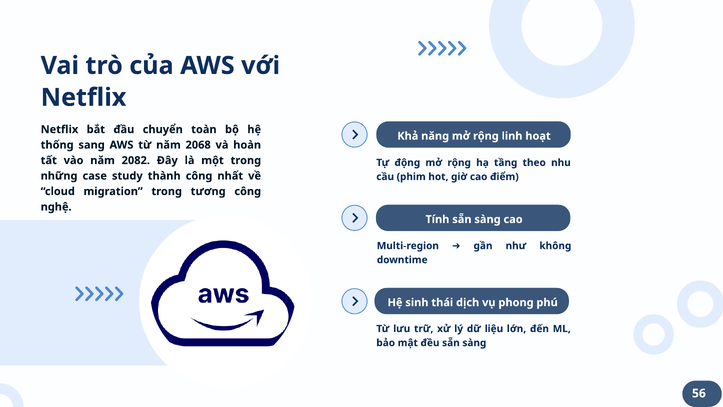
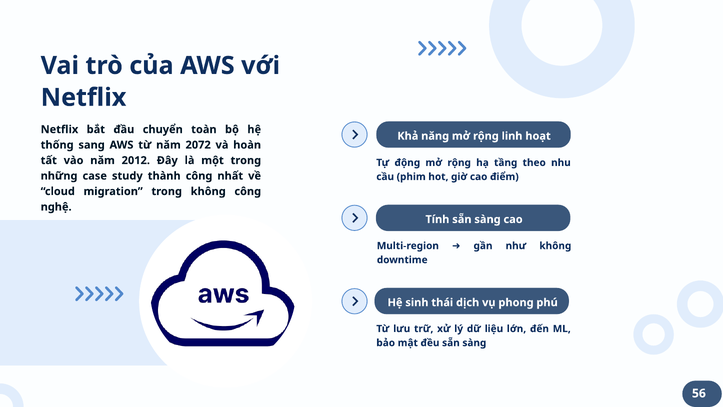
2068: 2068 -> 2072
2082: 2082 -> 2012
tương at (208, 191): tương -> không
